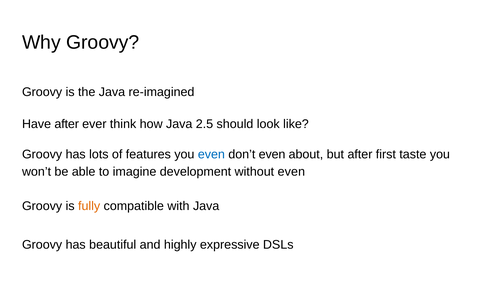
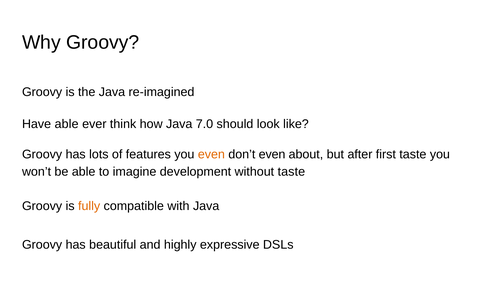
Have after: after -> able
2.5: 2.5 -> 7.0
even at (211, 154) colour: blue -> orange
without even: even -> taste
